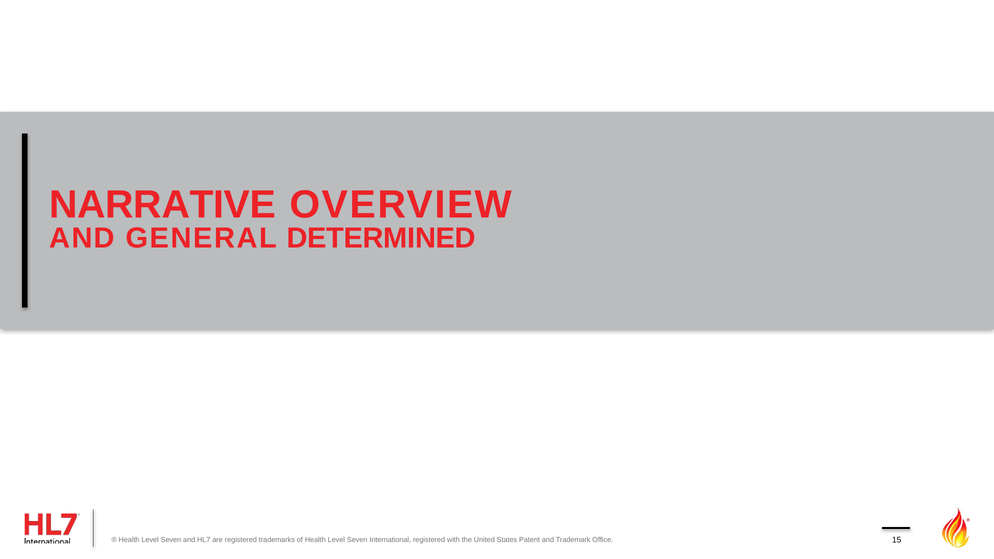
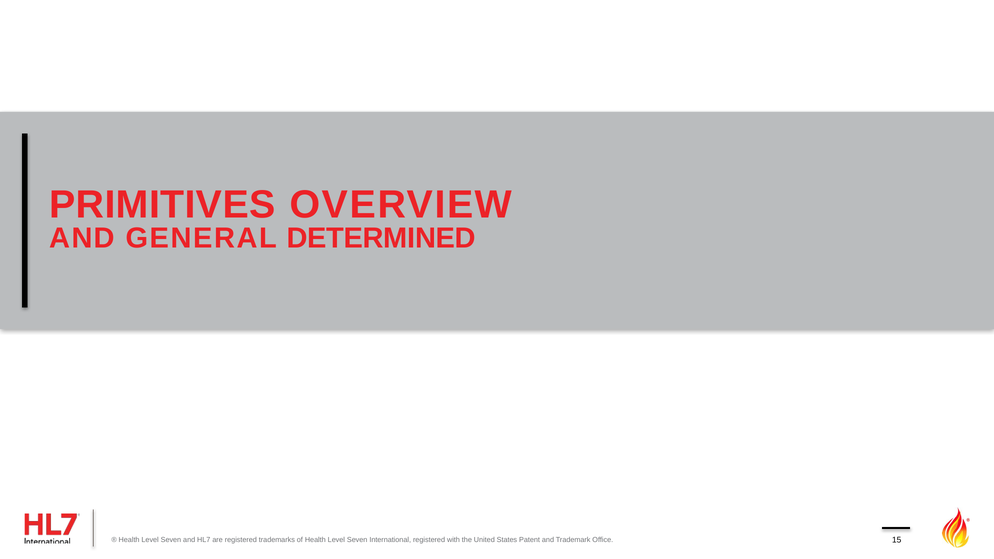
NARRATIVE: NARRATIVE -> PRIMITIVES
